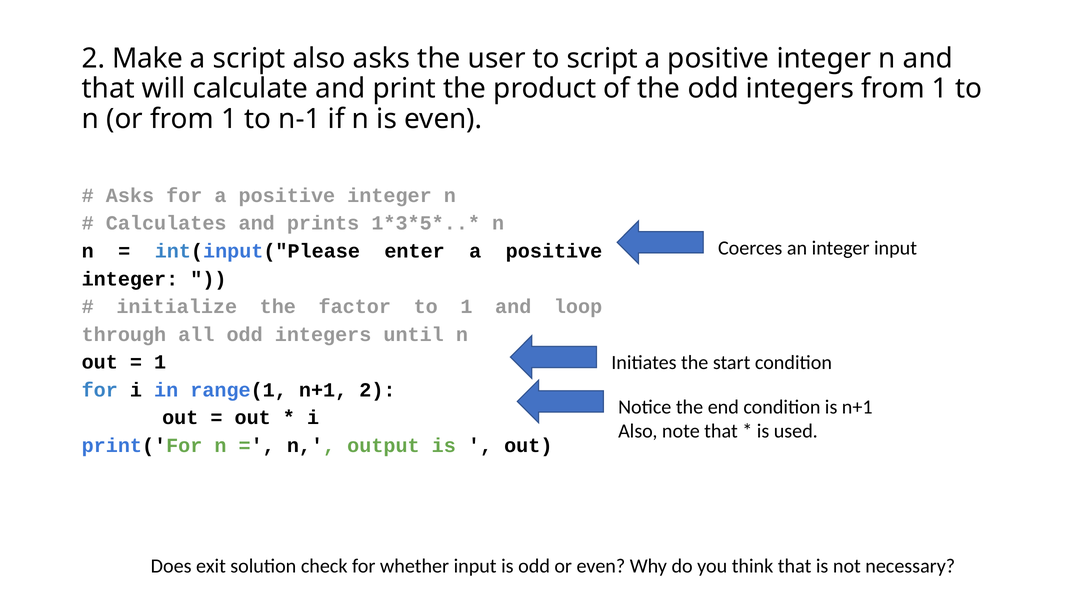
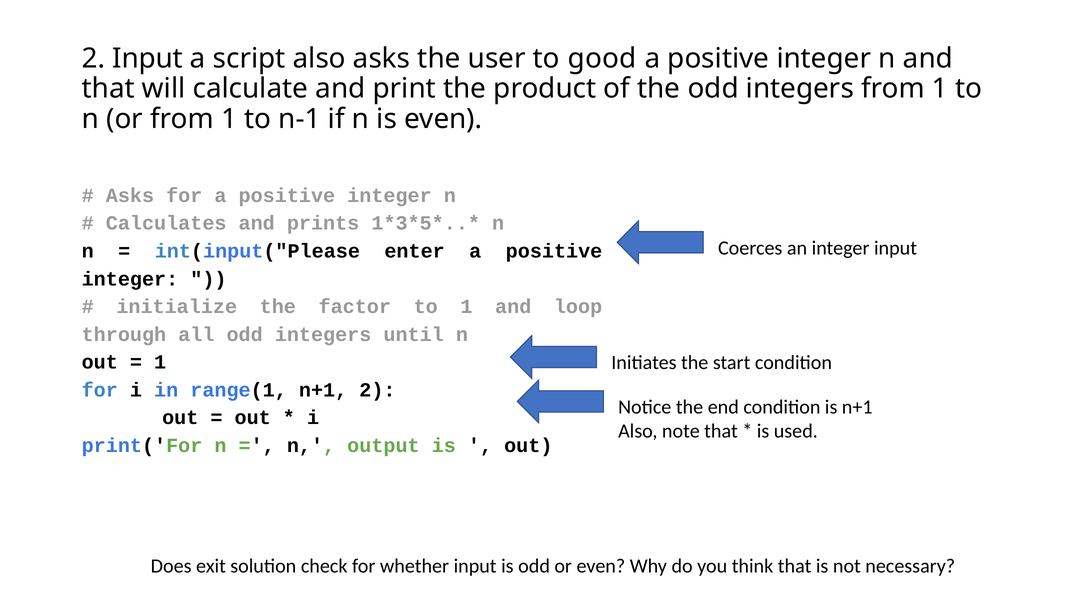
2 Make: Make -> Input
to script: script -> good
